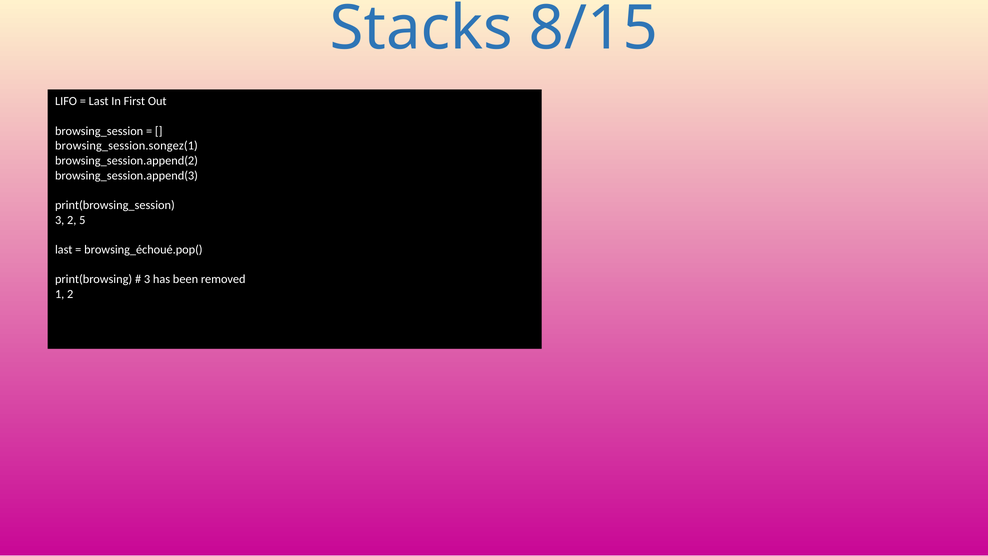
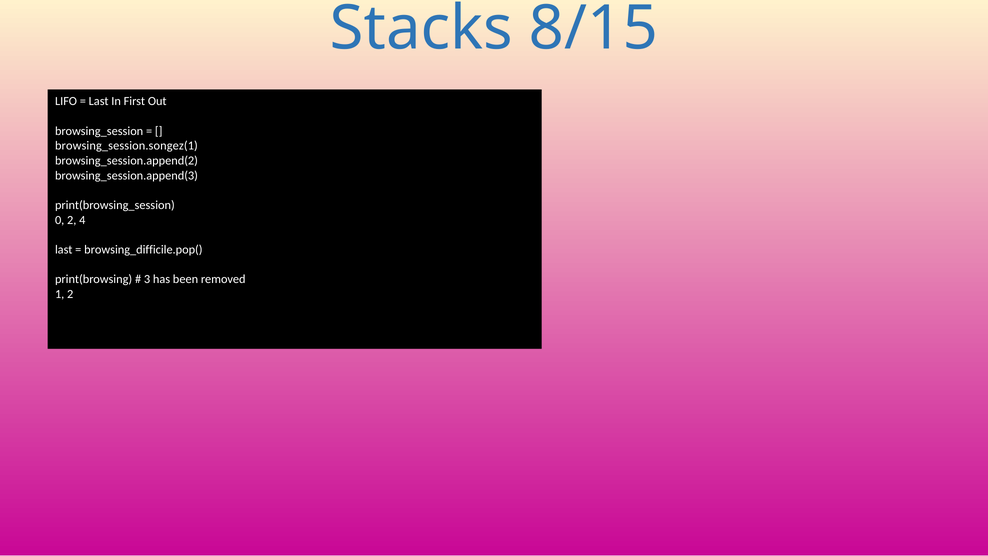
3 at (60, 220): 3 -> 0
5: 5 -> 4
browsing_échoué.pop(: browsing_échoué.pop( -> browsing_difficile.pop(
